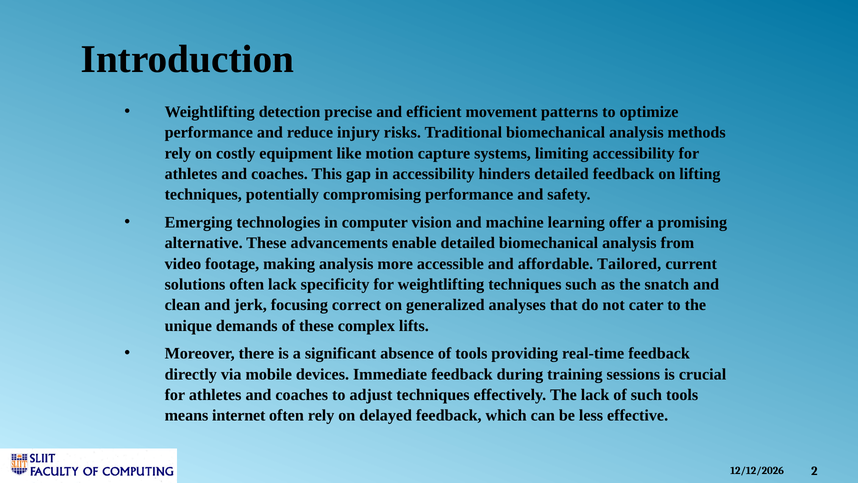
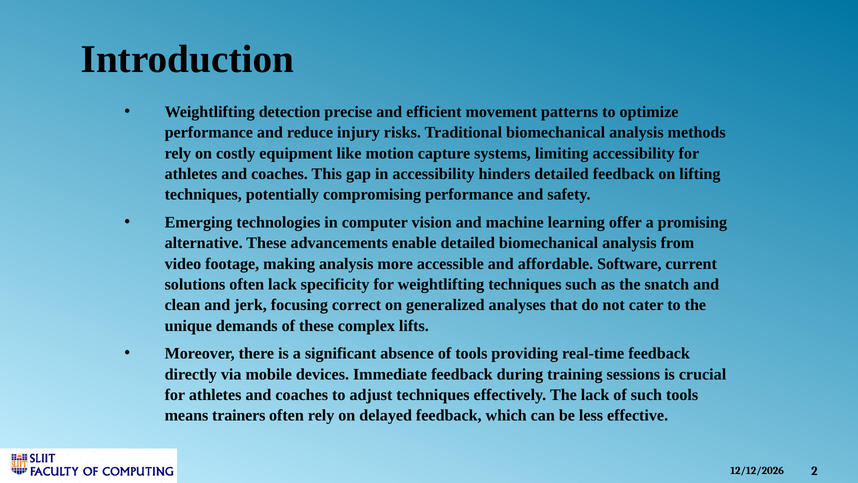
Tailored: Tailored -> Software
internet: internet -> trainers
